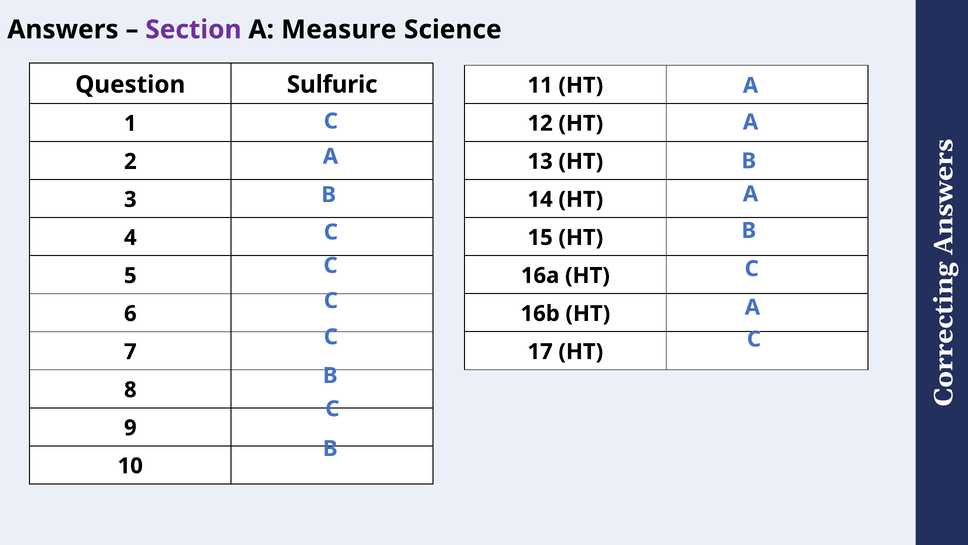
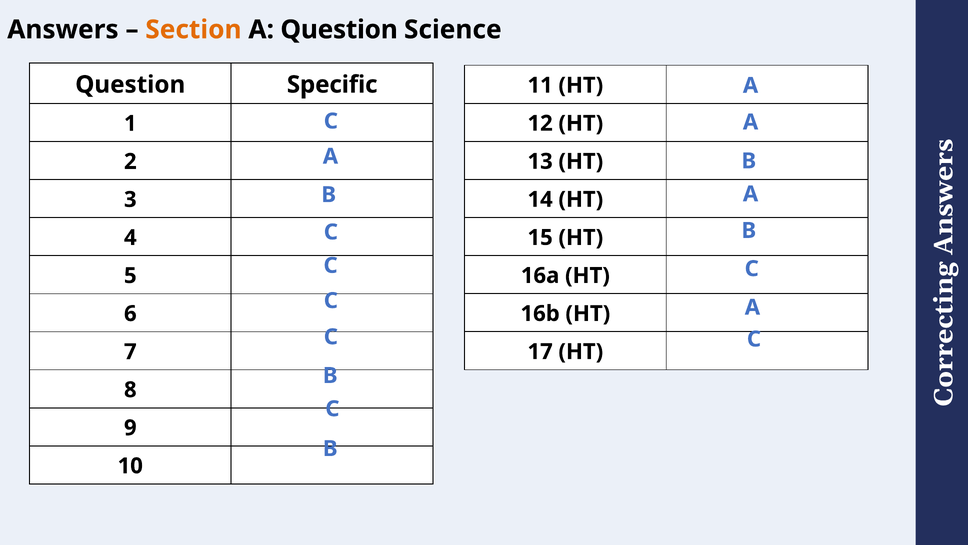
Section colour: purple -> orange
A Measure: Measure -> Question
Sulfuric: Sulfuric -> Specific
